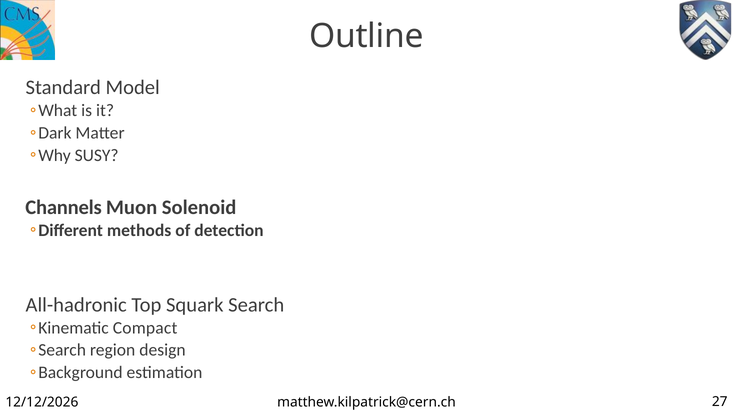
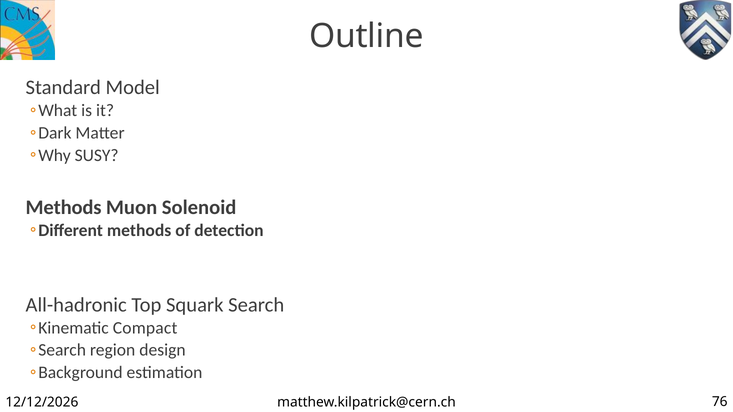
Channels at (64, 208): Channels -> Methods
27: 27 -> 76
